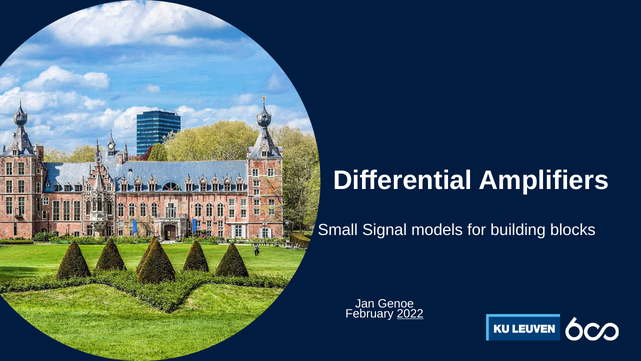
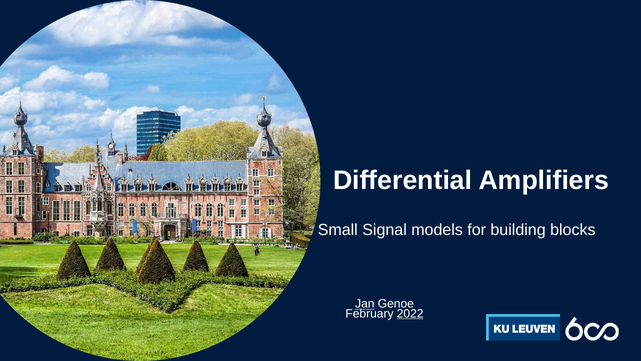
Jan underline: none -> present
